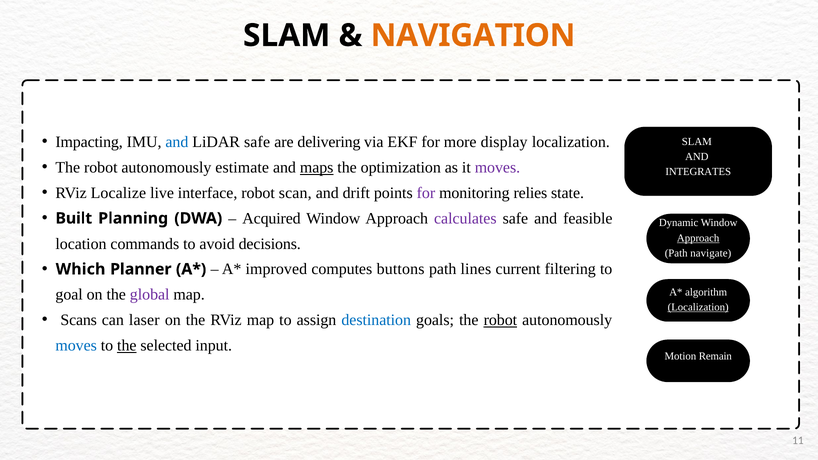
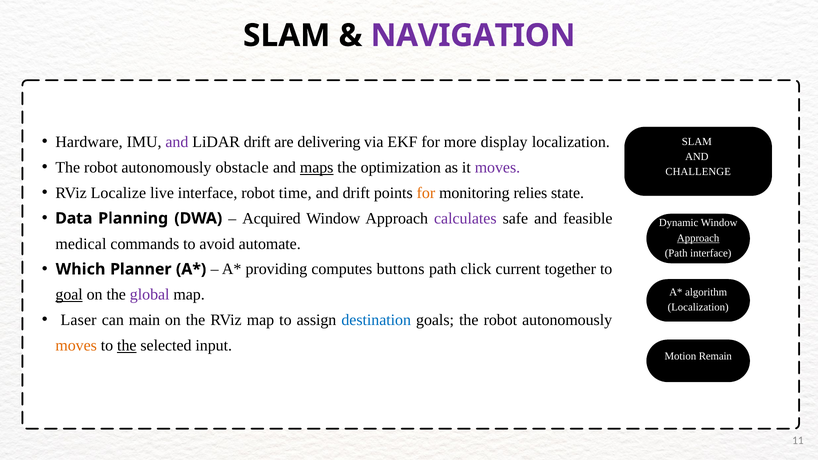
NAVIGATION colour: orange -> purple
Impacting: Impacting -> Hardware
and at (177, 142) colour: blue -> purple
LiDAR safe: safe -> drift
estimate: estimate -> obstacle
INTEGRATES: INTEGRATES -> CHALLENGE
scan: scan -> time
for at (426, 193) colour: purple -> orange
Built: Built -> Data
location: location -> medical
decisions: decisions -> automate
Path navigate: navigate -> interface
improved: improved -> providing
lines: lines -> click
filtering: filtering -> together
goal underline: none -> present
Localization at (698, 307) underline: present -> none
Scans: Scans -> Laser
laser: laser -> main
robot at (500, 320) underline: present -> none
moves at (76, 346) colour: blue -> orange
